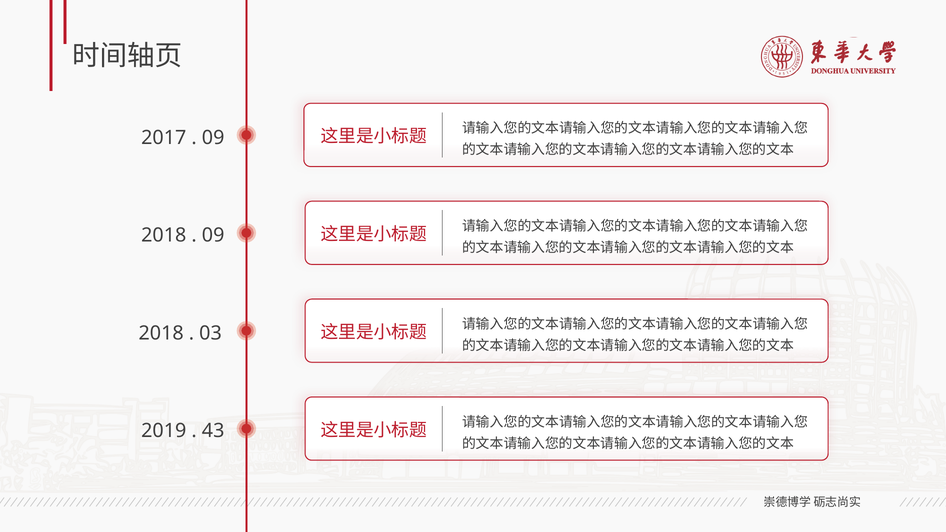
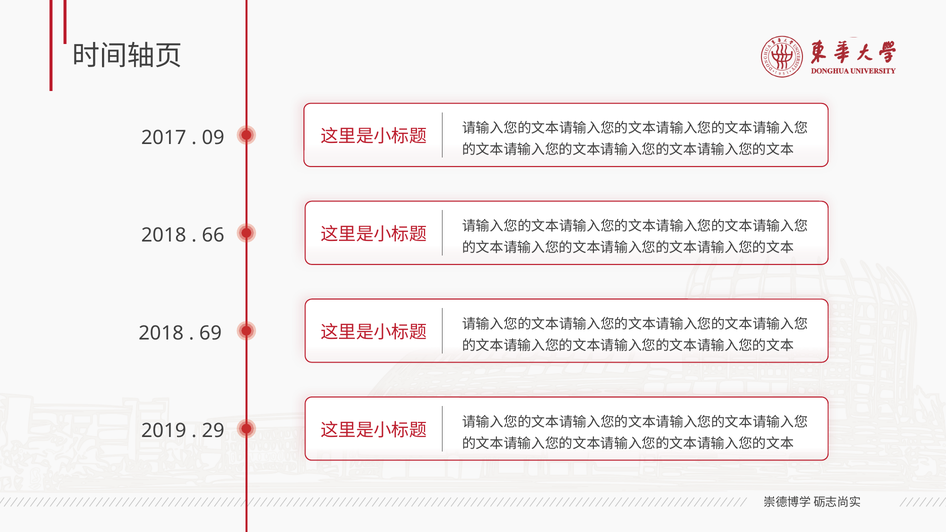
09 at (213, 236): 09 -> 66
03: 03 -> 69
43: 43 -> 29
